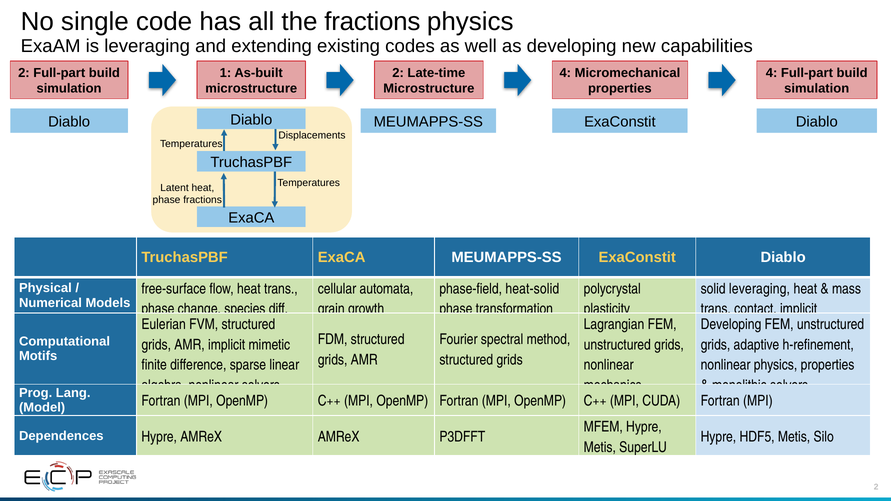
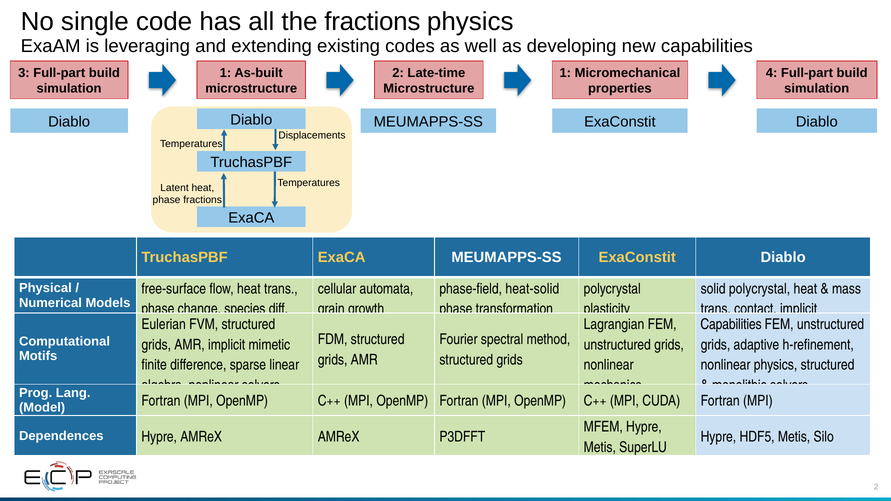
2 at (24, 73): 2 -> 3
4 at (565, 73): 4 -> 1
solid leveraging: leveraging -> polycrystal
Developing at (731, 324): Developing -> Capabilities
physics properties: properties -> structured
